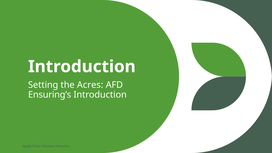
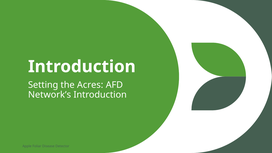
Ensuring’s: Ensuring’s -> Network’s
